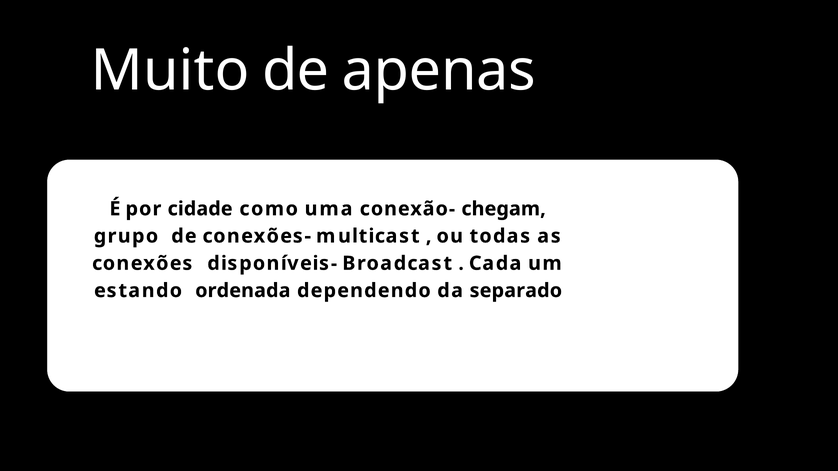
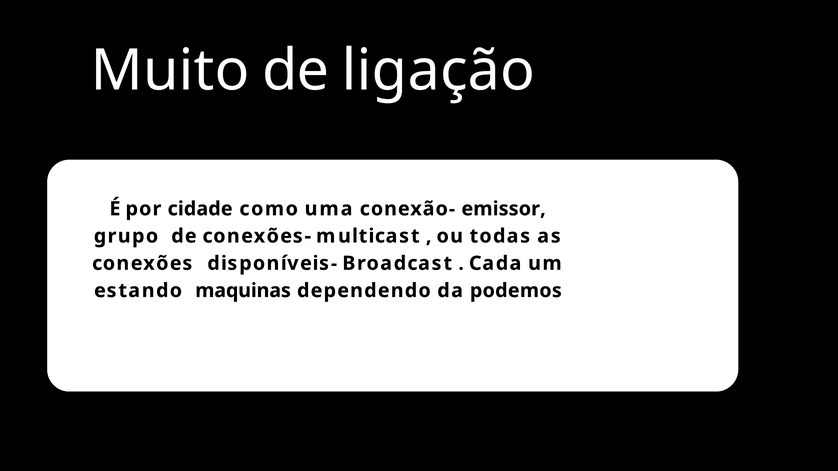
apenas: apenas -> ligação
chegam: chegam -> emissor
ordenada: ordenada -> maquinas
separado: separado -> podemos
